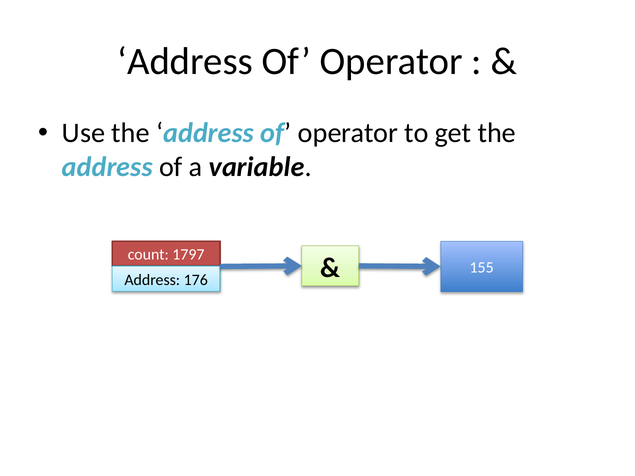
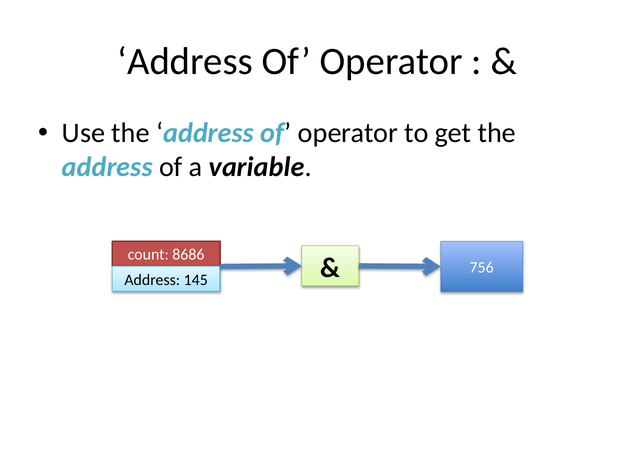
1797: 1797 -> 8686
176: 176 -> 145
155: 155 -> 756
